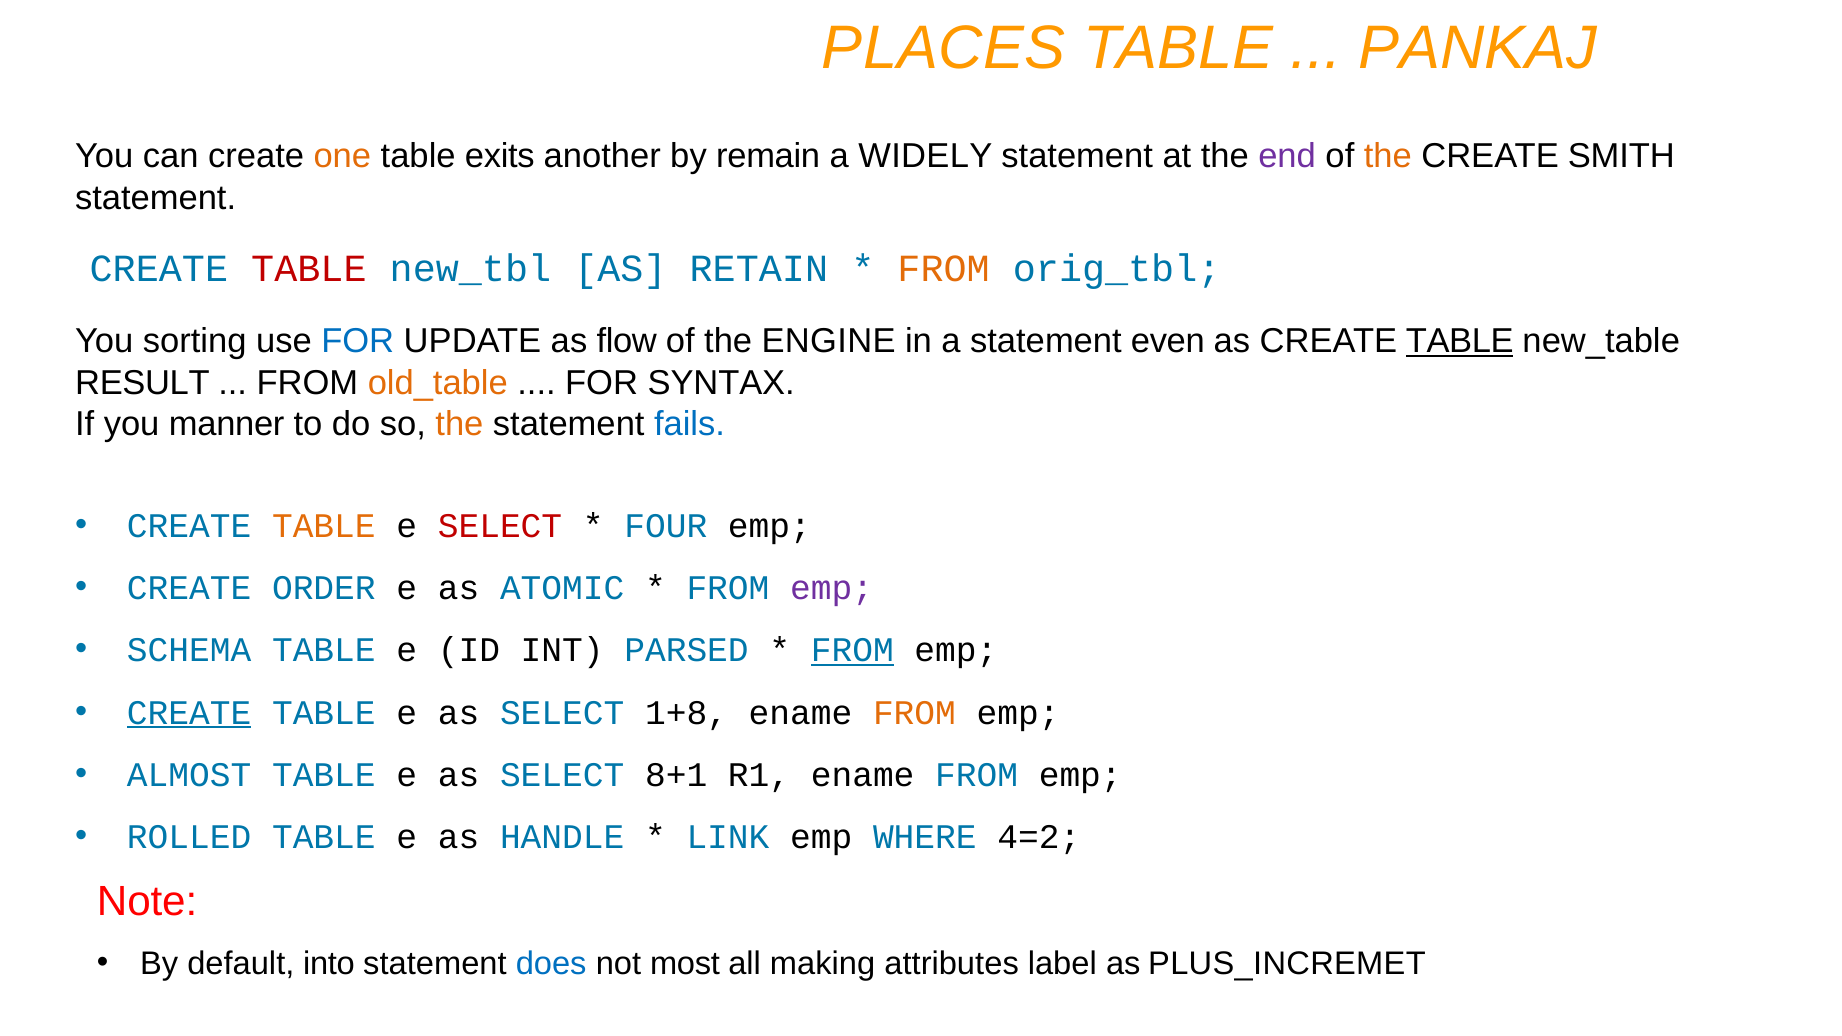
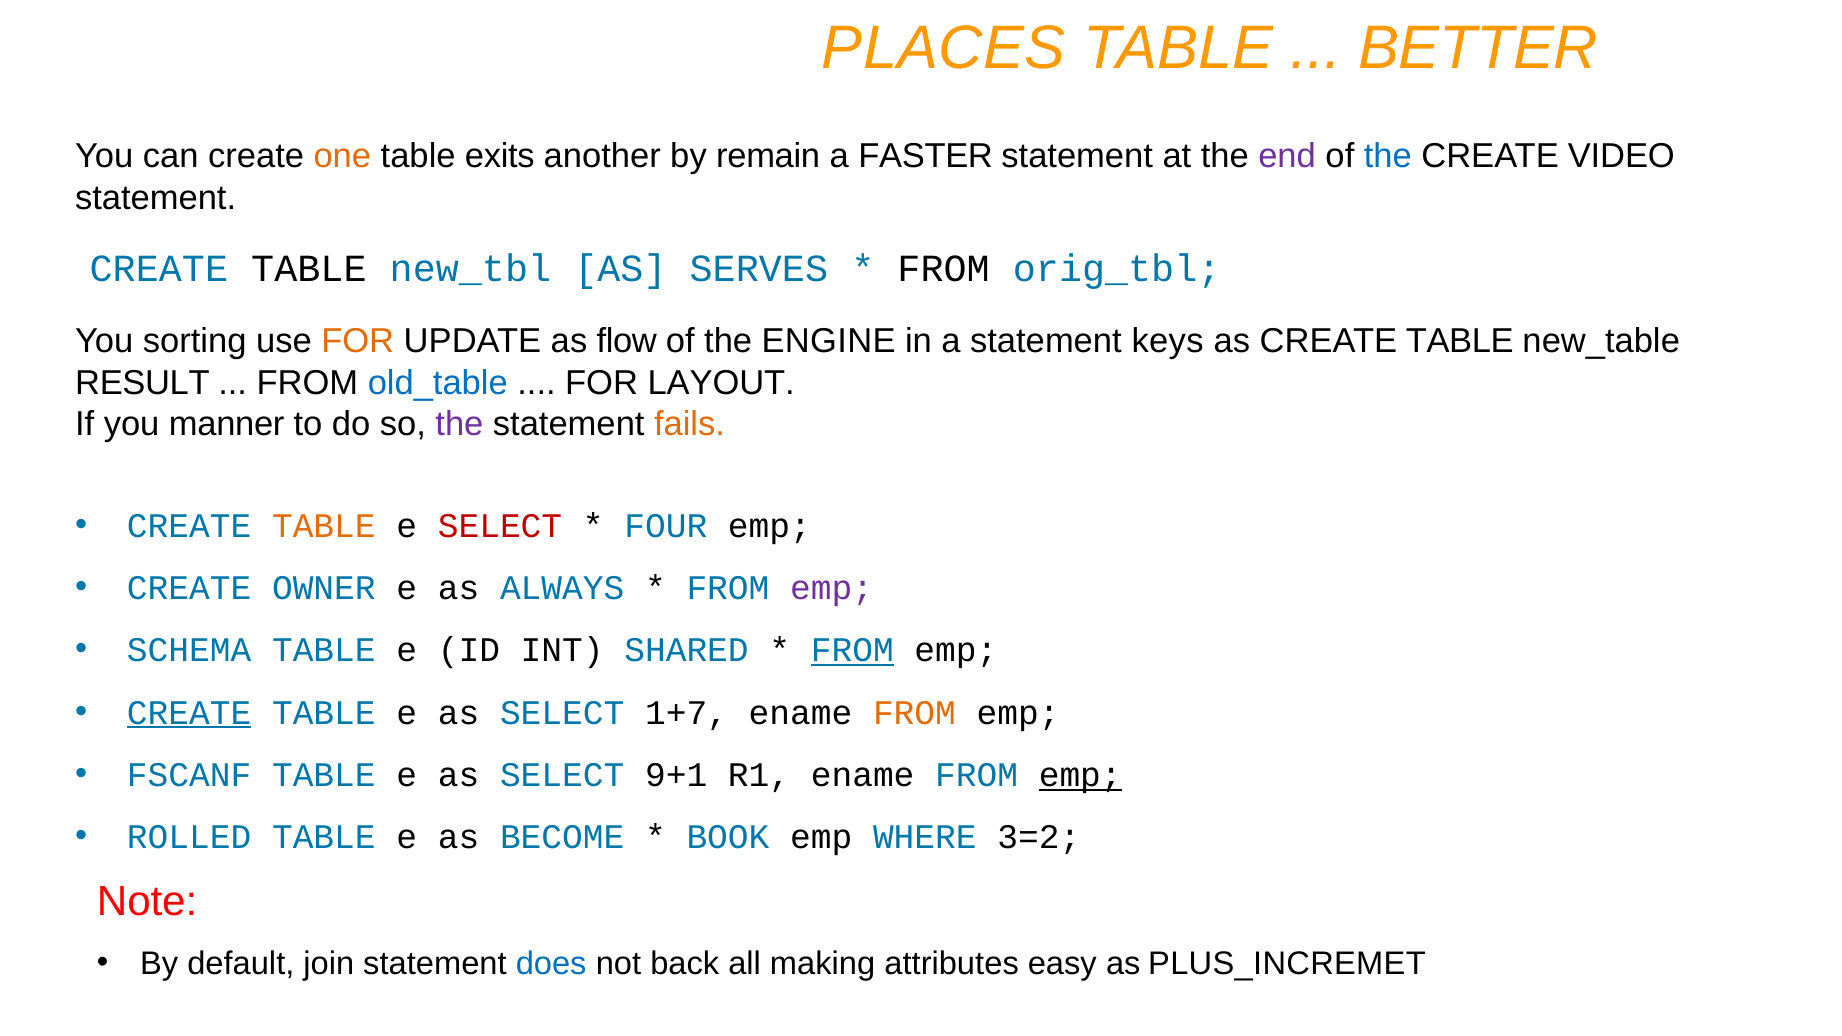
PANKAJ: PANKAJ -> BETTER
WIDELY: WIDELY -> FASTER
the at (1388, 157) colour: orange -> blue
SMITH: SMITH -> VIDEO
TABLE at (309, 269) colour: red -> black
RETAIN: RETAIN -> SERVES
FROM at (944, 269) colour: orange -> black
FOR at (358, 341) colour: blue -> orange
even: even -> keys
TABLE at (1460, 341) underline: present -> none
old_table colour: orange -> blue
SYNTAX: SYNTAX -> LAYOUT
the at (459, 424) colour: orange -> purple
fails colour: blue -> orange
ORDER: ORDER -> OWNER
ATOMIC: ATOMIC -> ALWAYS
PARSED: PARSED -> SHARED
1+8: 1+8 -> 1+7
ALMOST: ALMOST -> FSCANF
8+1: 8+1 -> 9+1
emp at (1080, 775) underline: none -> present
HANDLE: HANDLE -> BECOME
LINK: LINK -> BOOK
4=2: 4=2 -> 3=2
into: into -> join
most: most -> back
label: label -> easy
